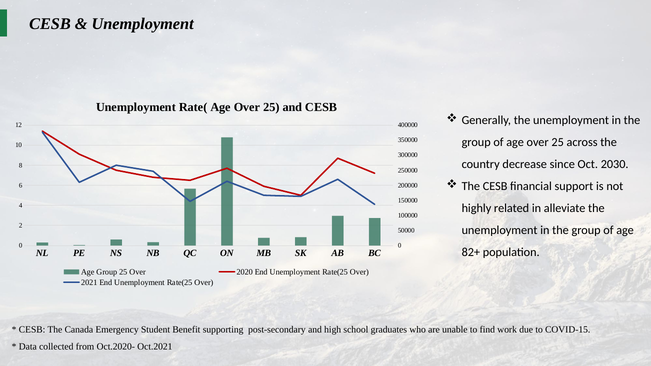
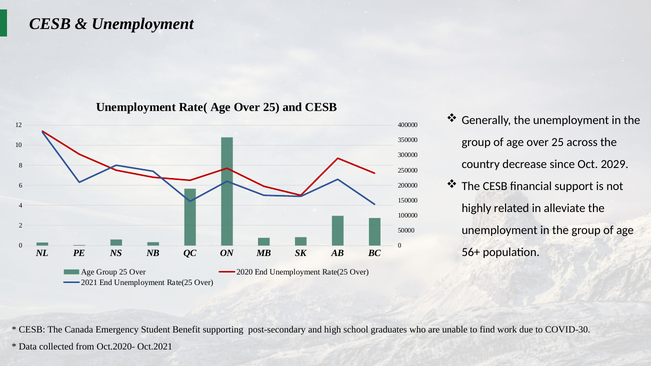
2030: 2030 -> 2029
82+: 82+ -> 56+
COVID-15: COVID-15 -> COVID-30
